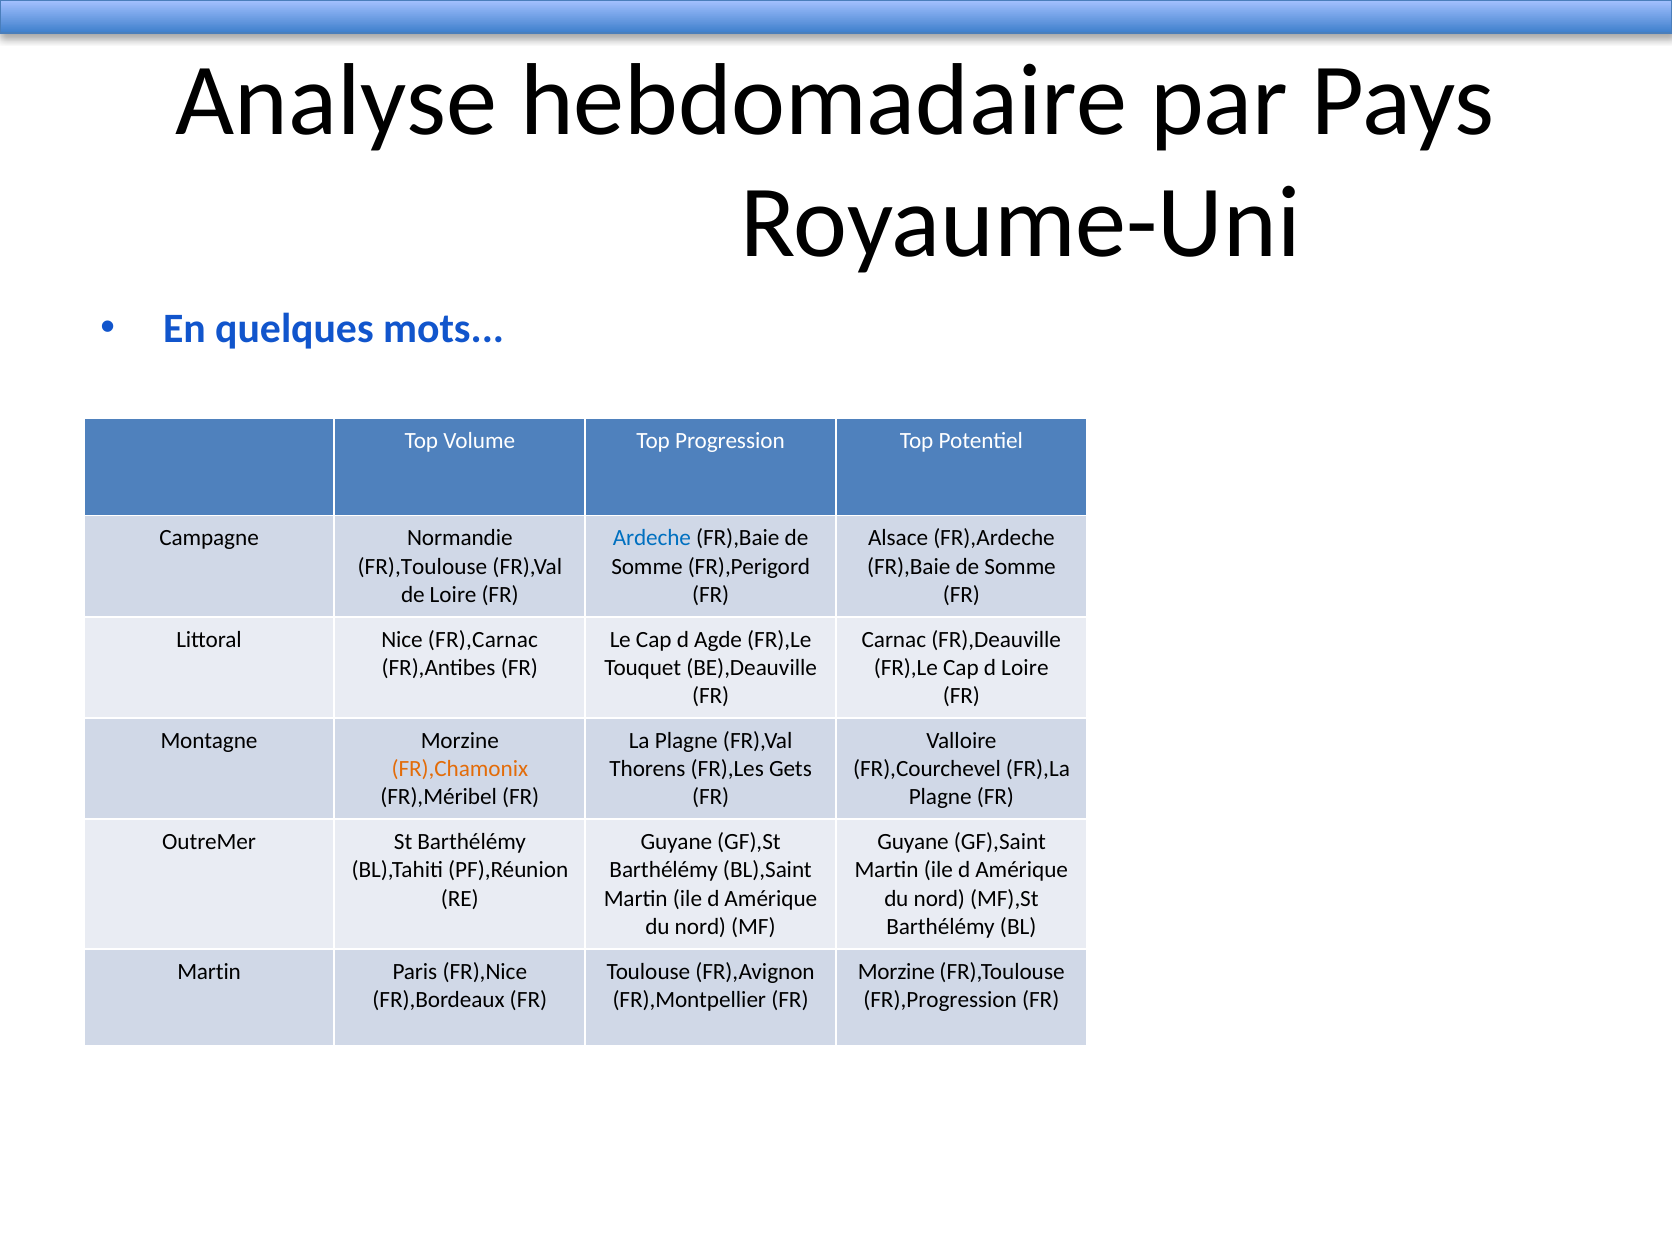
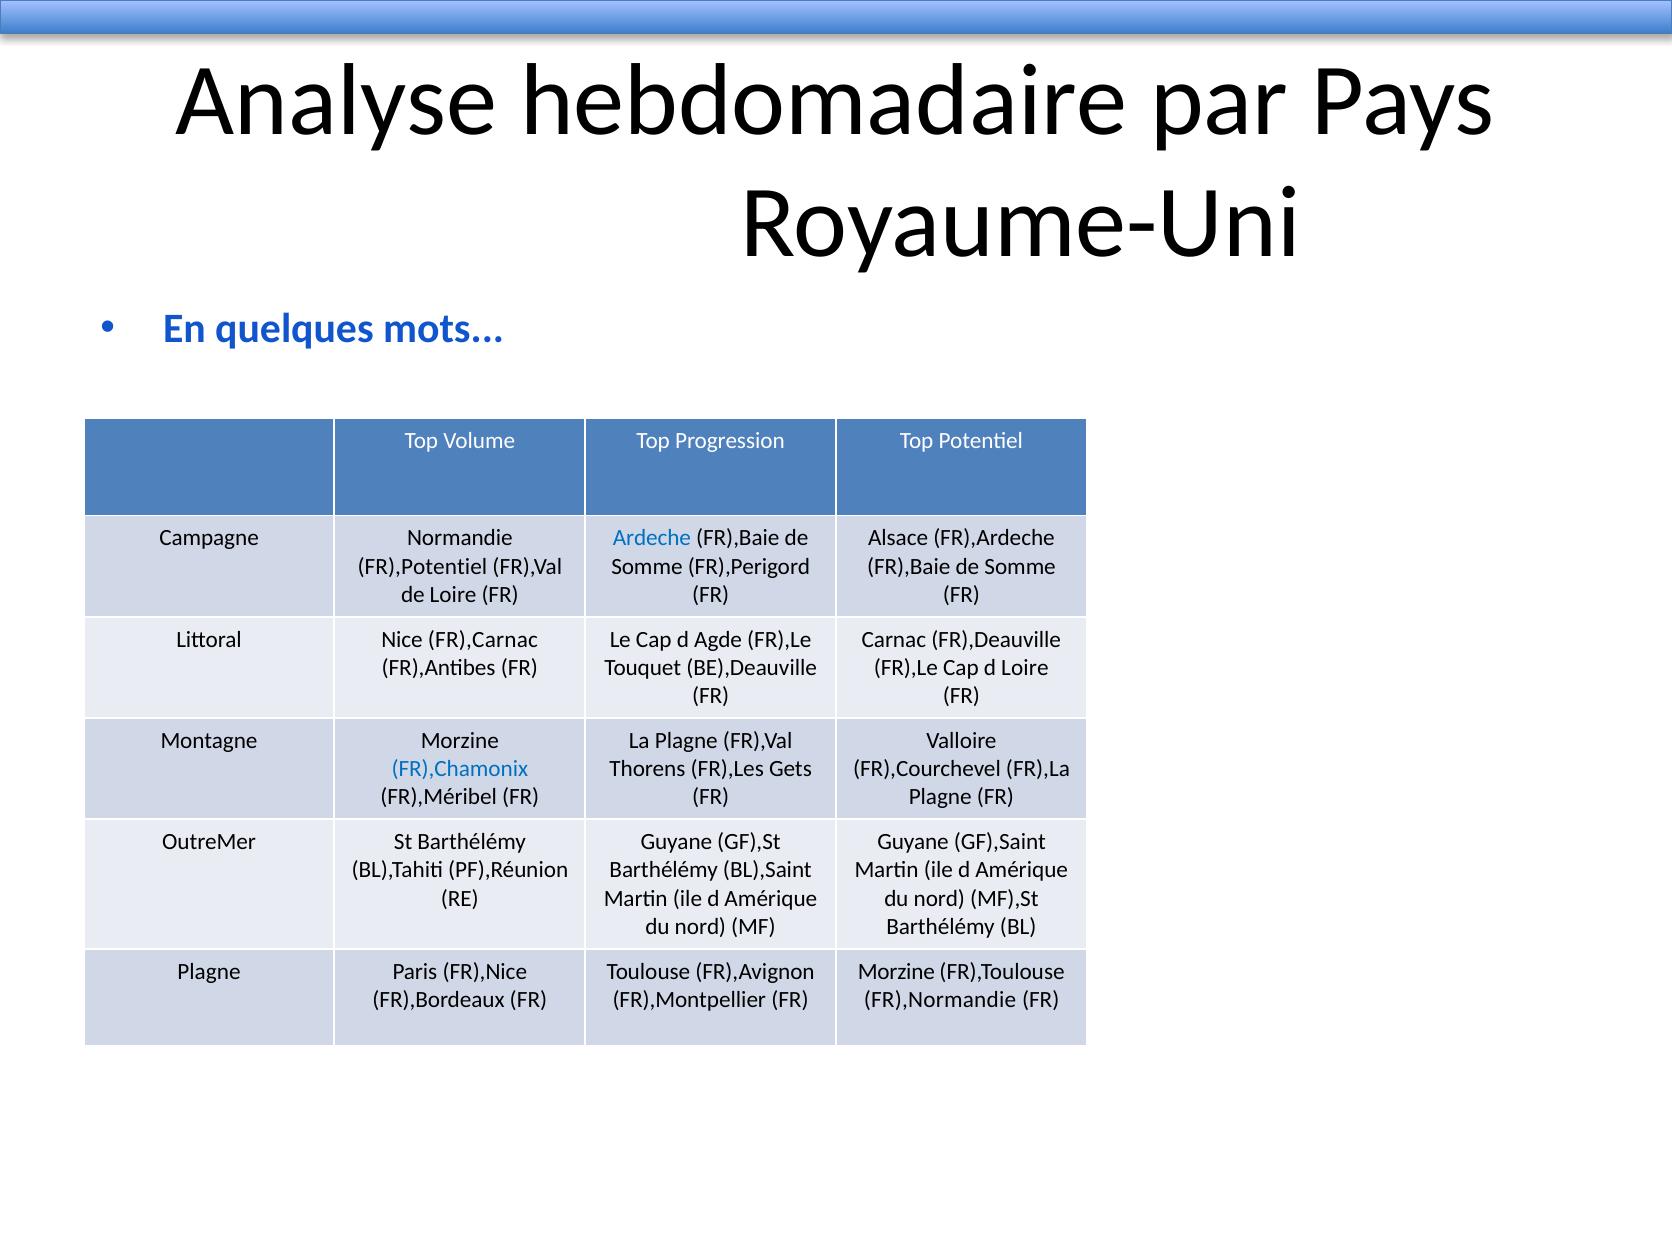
FR),Toulouse at (422, 566): FR),Toulouse -> FR),Potentiel
FR),Chamonix colour: orange -> blue
Martin at (209, 972): Martin -> Plagne
FR),Progression: FR),Progression -> FR),Normandie
